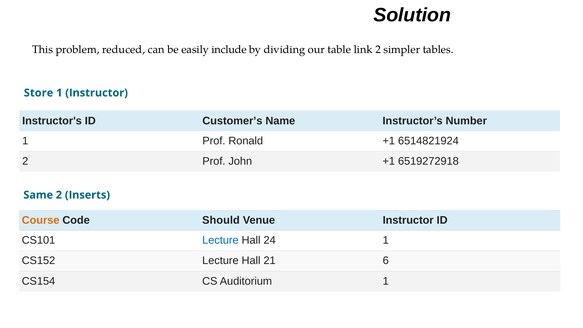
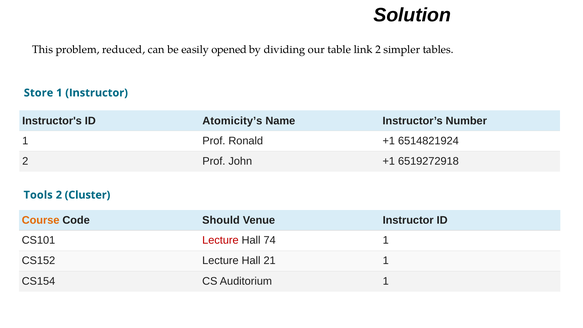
include: include -> opened
Customer’s: Customer’s -> Atomicity’s
Same: Same -> Tools
Inserts: Inserts -> Cluster
Lecture at (220, 240) colour: blue -> red
24: 24 -> 74
21 6: 6 -> 1
